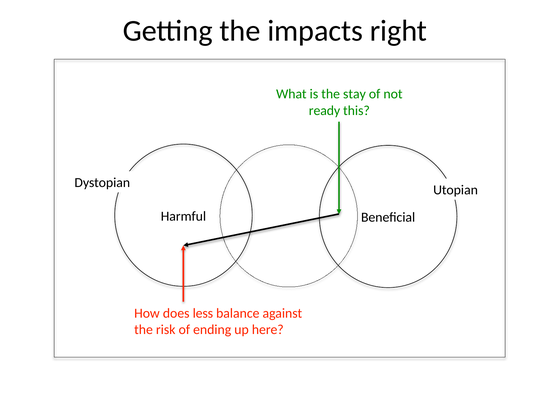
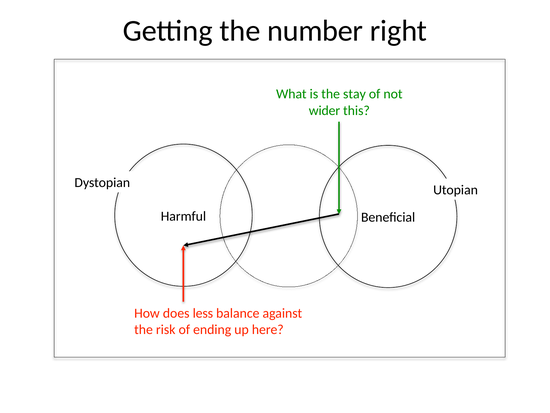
impacts: impacts -> number
ready: ready -> wider
